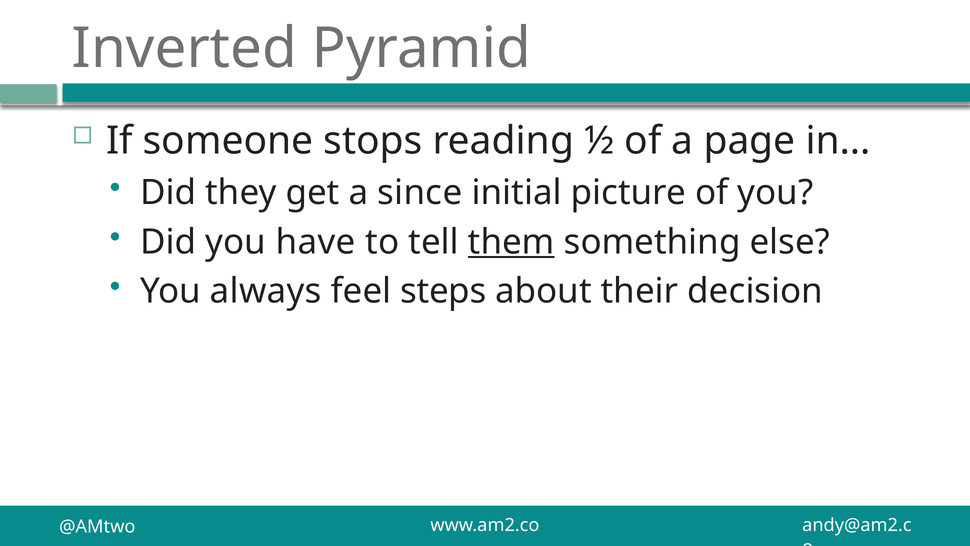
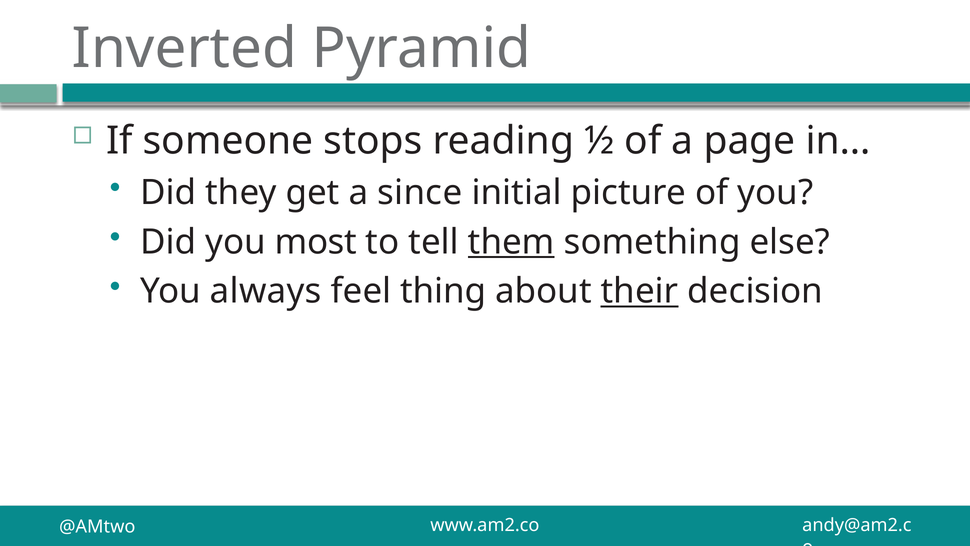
have: have -> most
steps: steps -> thing
their underline: none -> present
